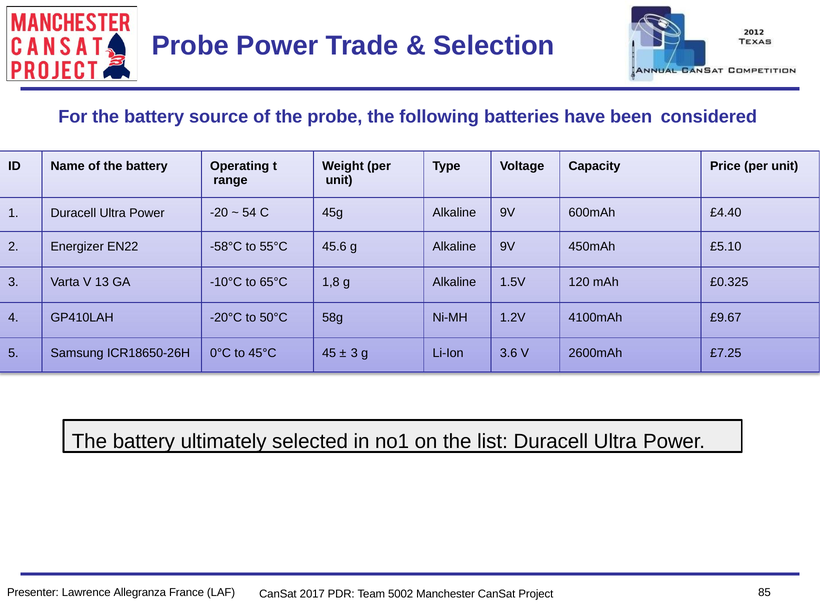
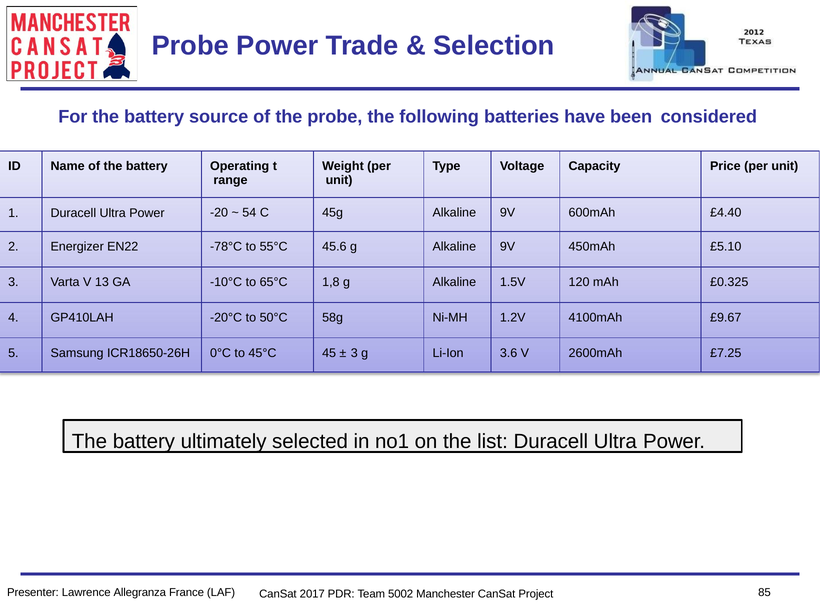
-58°C: -58°C -> -78°C
